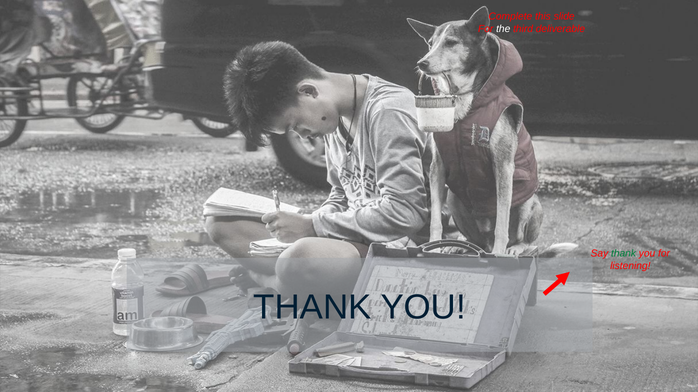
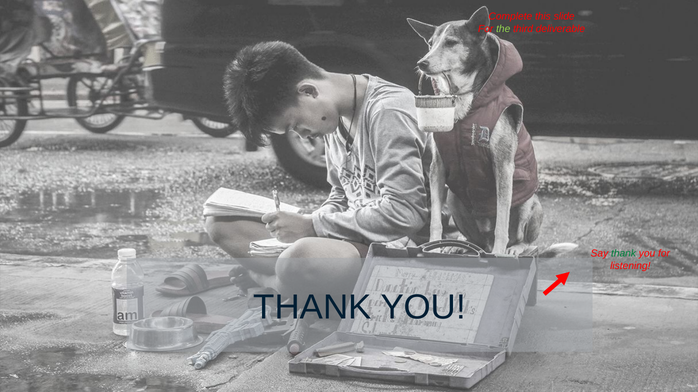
the colour: white -> light green
